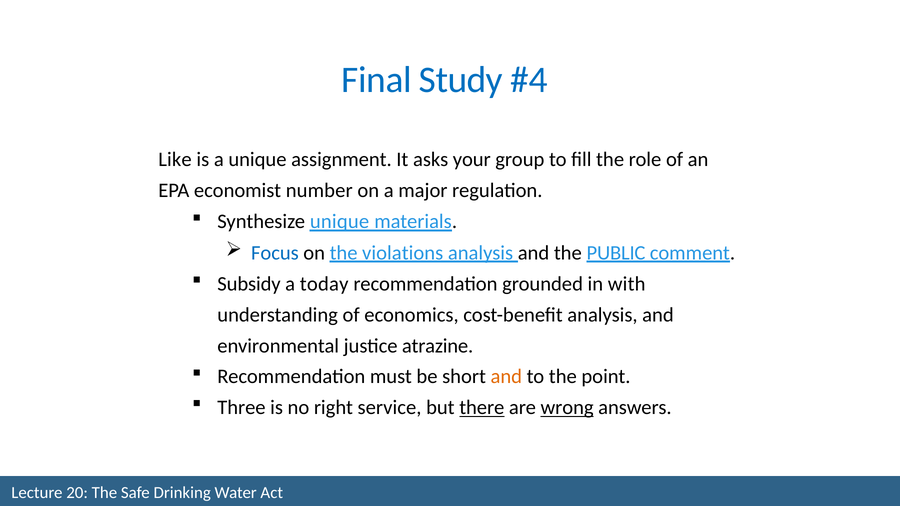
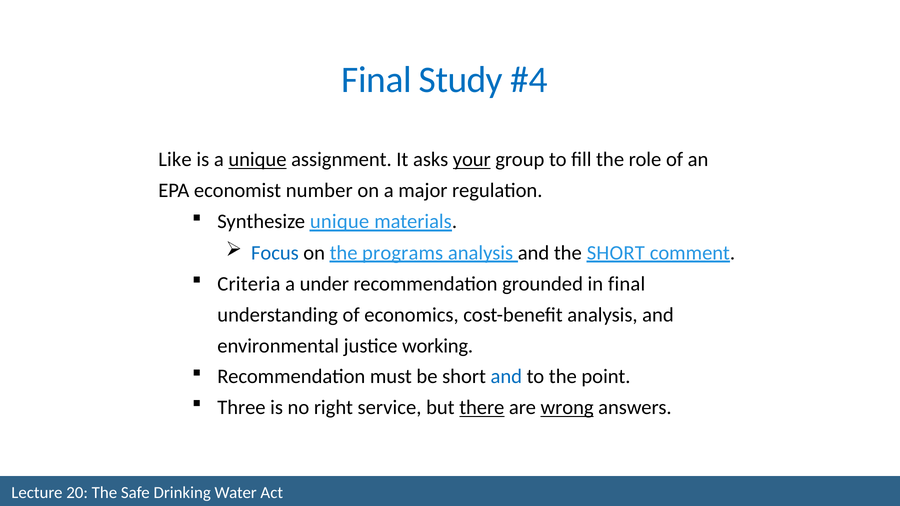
unique at (257, 160) underline: none -> present
your underline: none -> present
violations: violations -> programs
the PUBLIC: PUBLIC -> SHORT
Subsidy: Subsidy -> Criteria
today: today -> under
in with: with -> final
atrazine: atrazine -> working
and at (506, 377) colour: orange -> blue
